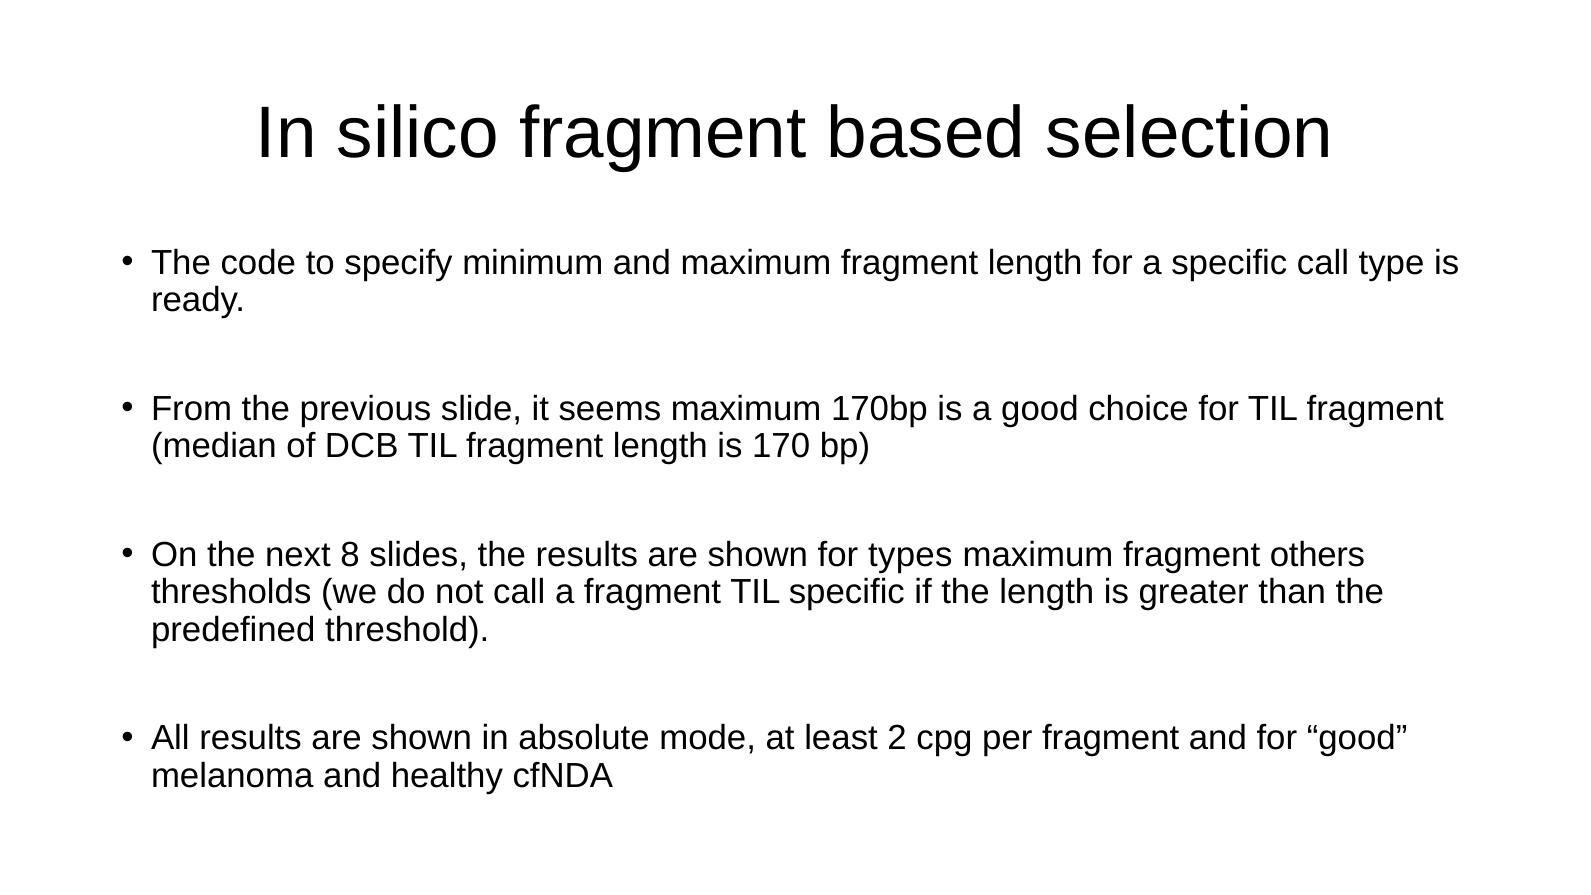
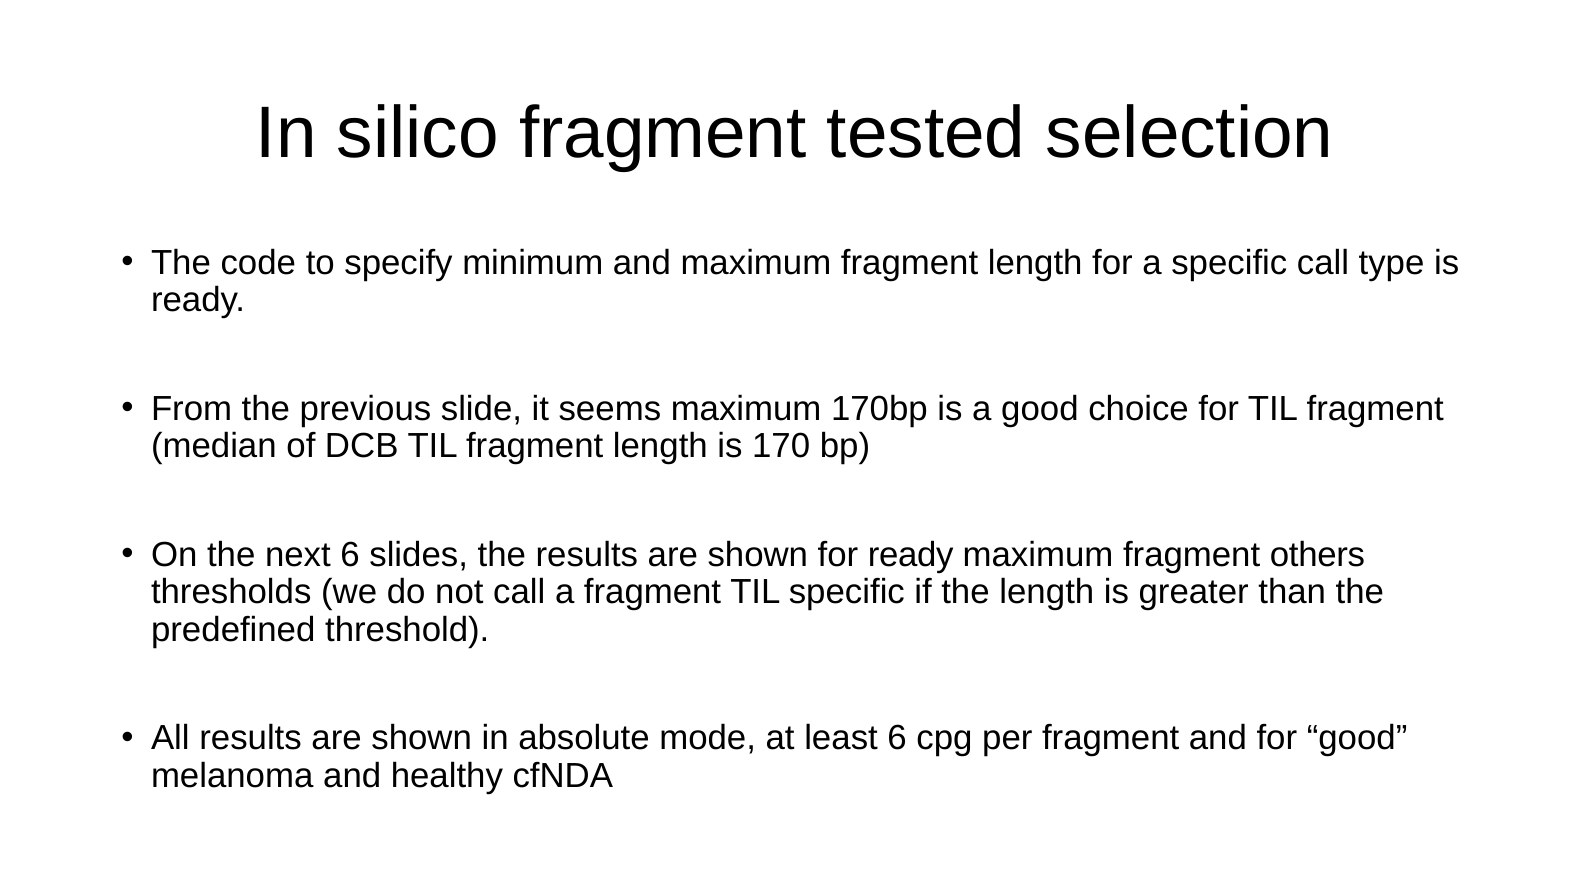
based: based -> tested
next 8: 8 -> 6
for types: types -> ready
least 2: 2 -> 6
